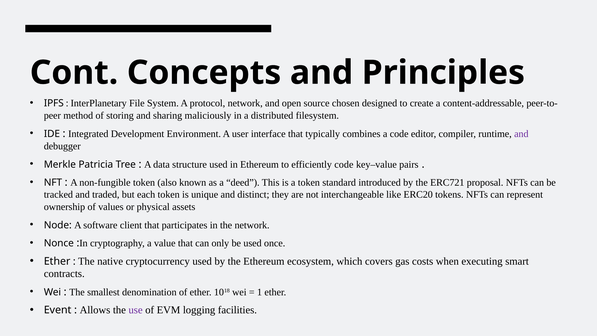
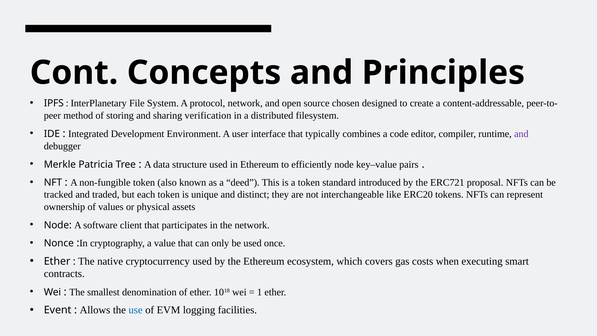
maliciously: maliciously -> verification
efficiently code: code -> node
use colour: purple -> blue
